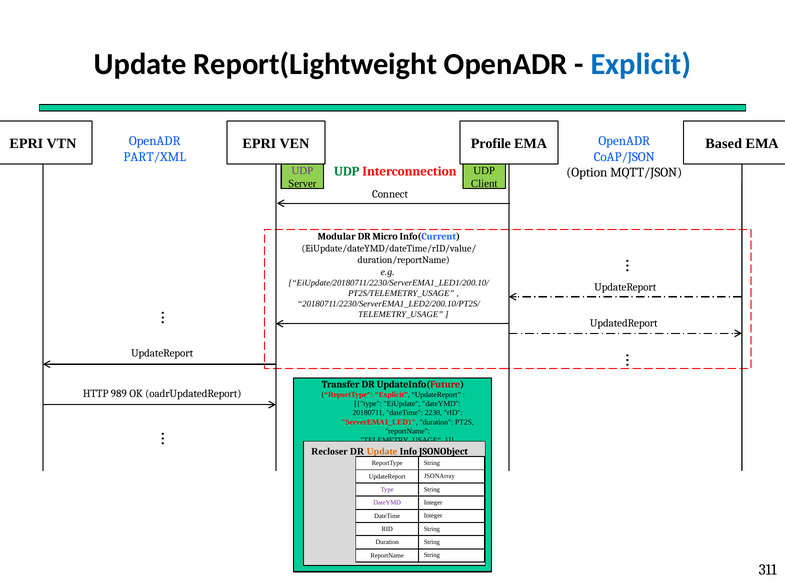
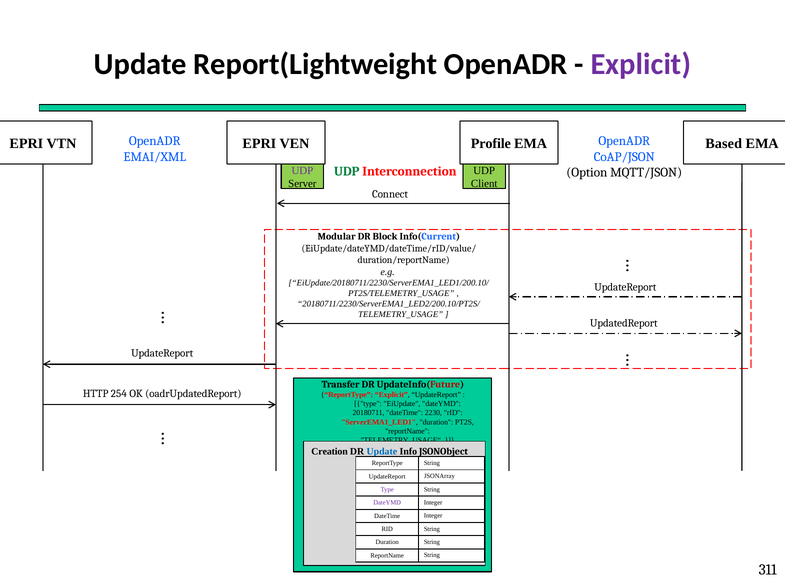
Explicit at (641, 64) colour: blue -> purple
PART/XML: PART/XML -> EMAI/XML
Micro: Micro -> Block
989: 989 -> 254
Recloser: Recloser -> Creation
Update at (382, 452) colour: orange -> blue
